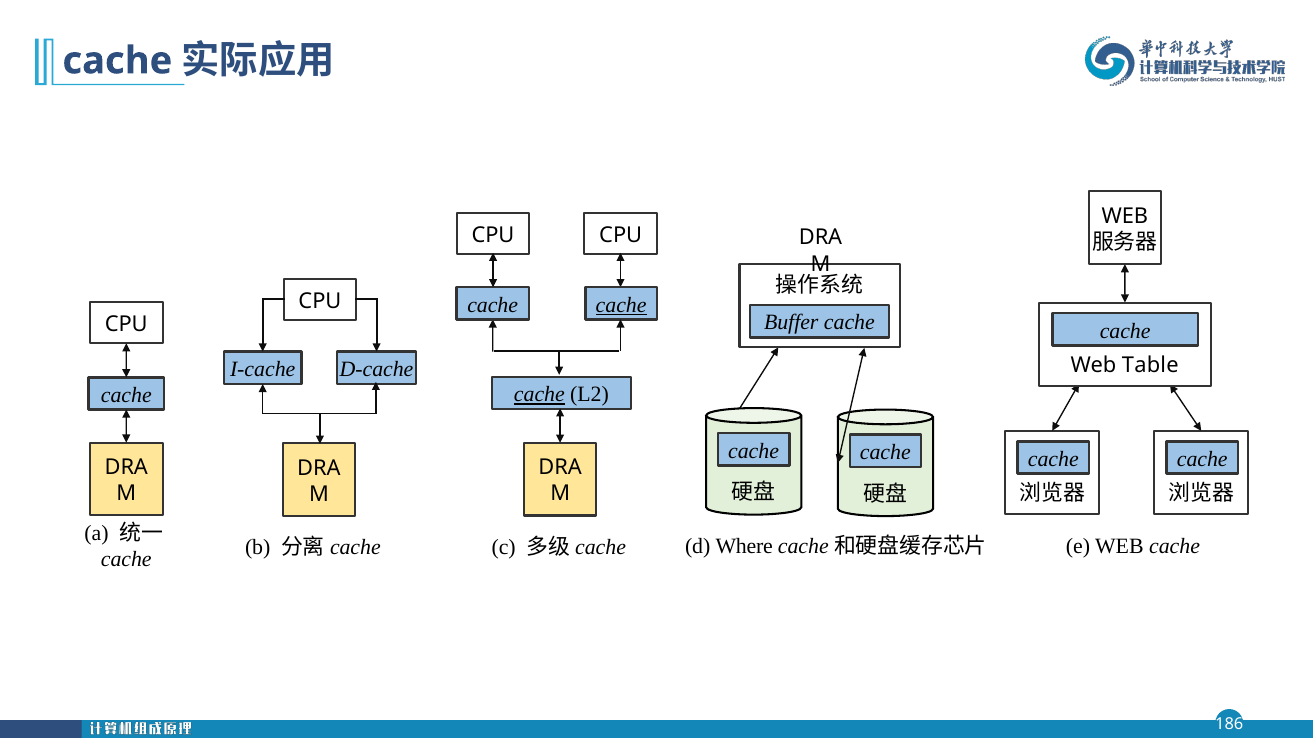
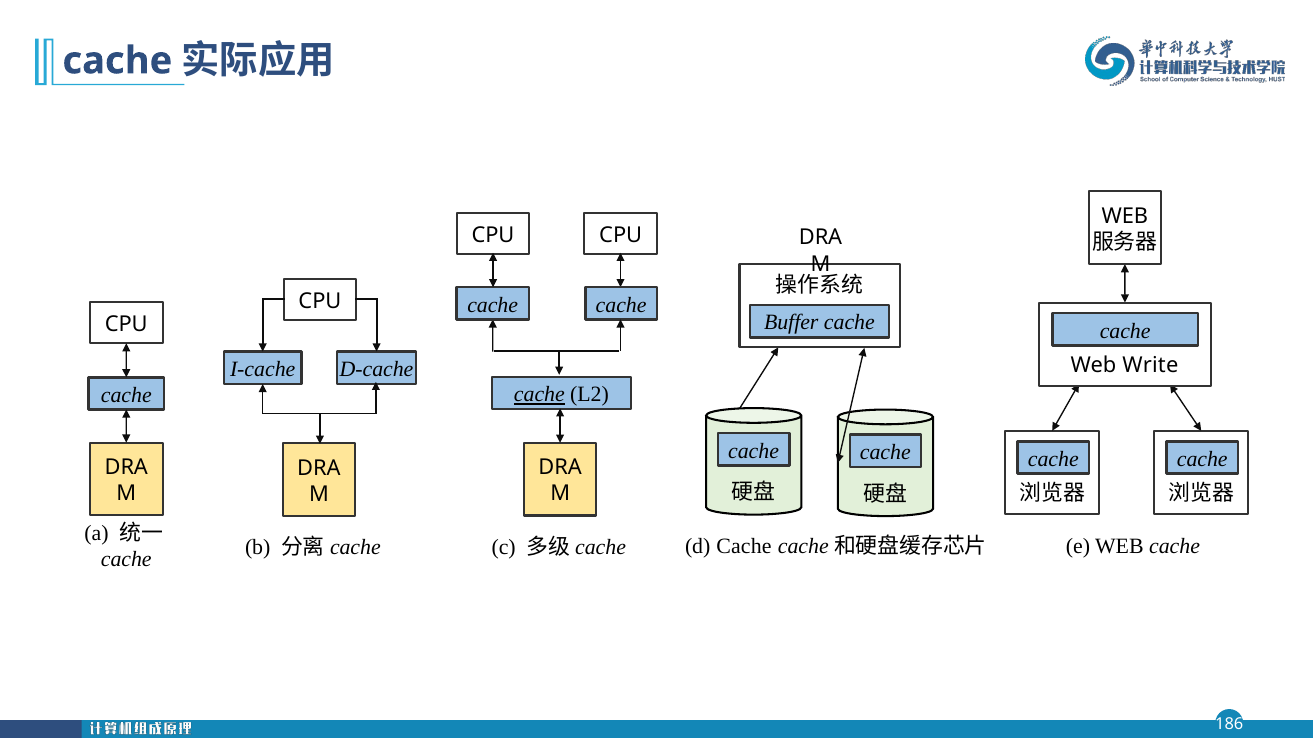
cache at (621, 305) underline: present -> none
Table: Table -> Write
d Where: Where -> Cache
